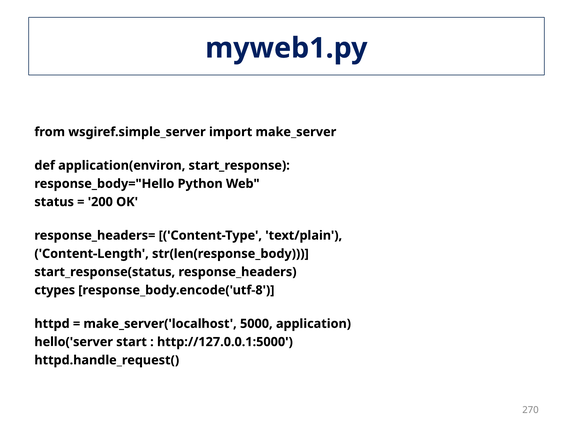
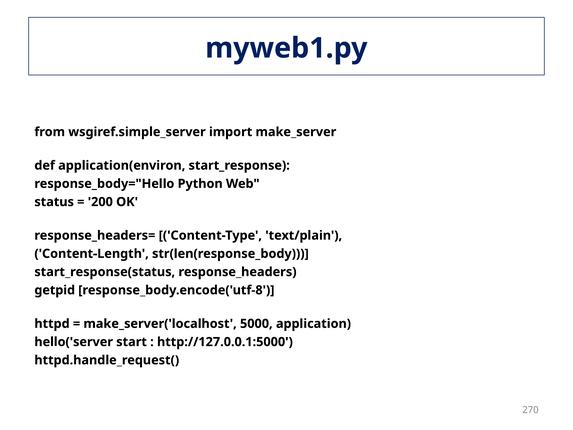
ctypes: ctypes -> getpid
